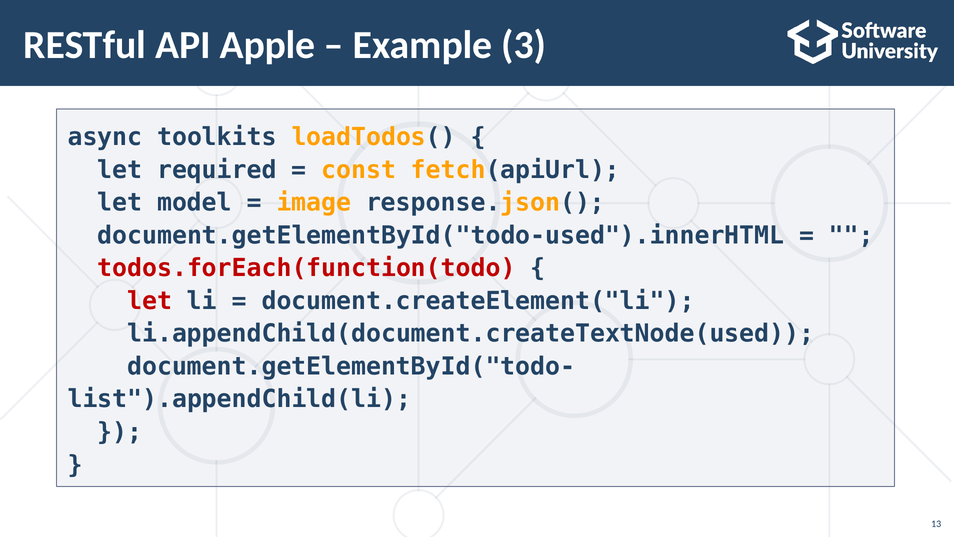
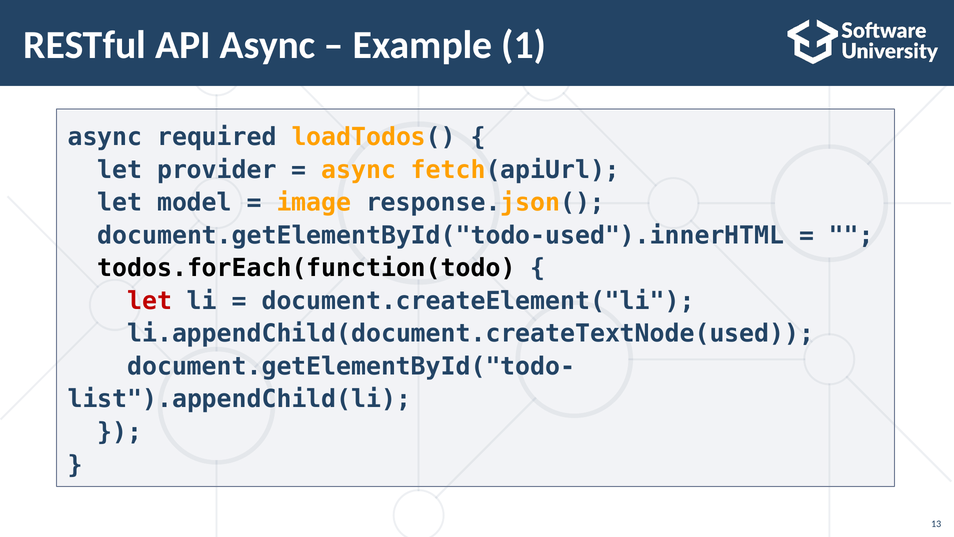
API Apple: Apple -> Async
3: 3 -> 1
toolkits: toolkits -> required
required: required -> provider
const at (359, 170): const -> async
todos.forEach(function(todo colour: red -> black
